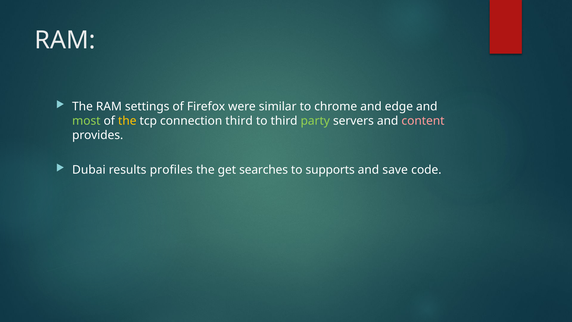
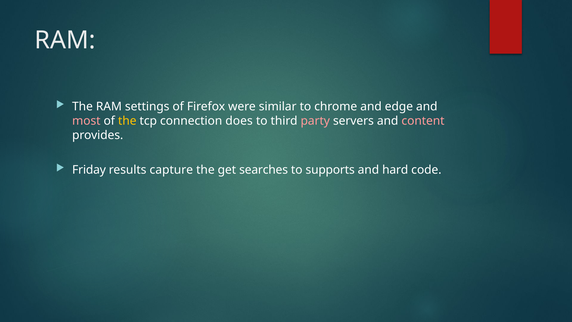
most colour: light green -> pink
connection third: third -> does
party colour: light green -> pink
Dubai: Dubai -> Friday
profiles: profiles -> capture
save: save -> hard
